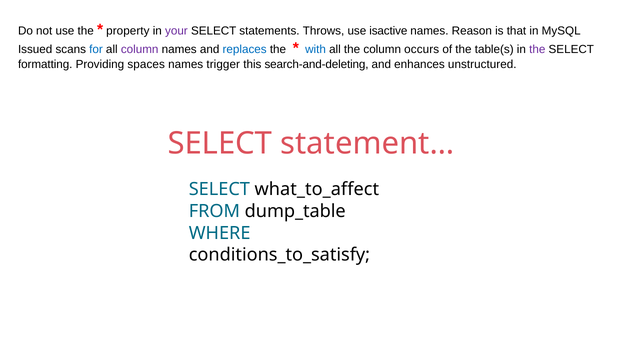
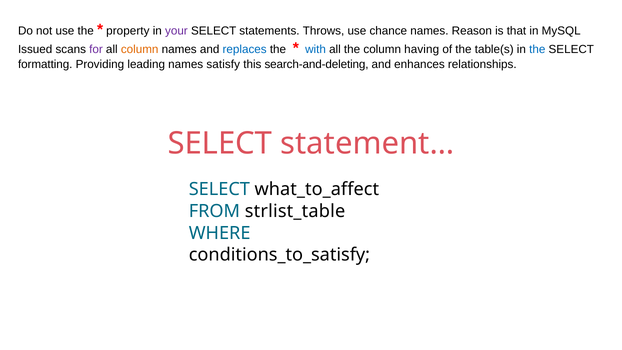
isactive: isactive -> chance
for colour: blue -> purple
column at (140, 50) colour: purple -> orange
occurs: occurs -> having
the at (537, 50) colour: purple -> blue
spaces: spaces -> leading
trigger: trigger -> satisfy
unstructured: unstructured -> relationships
dump_table: dump_table -> strlist_table
